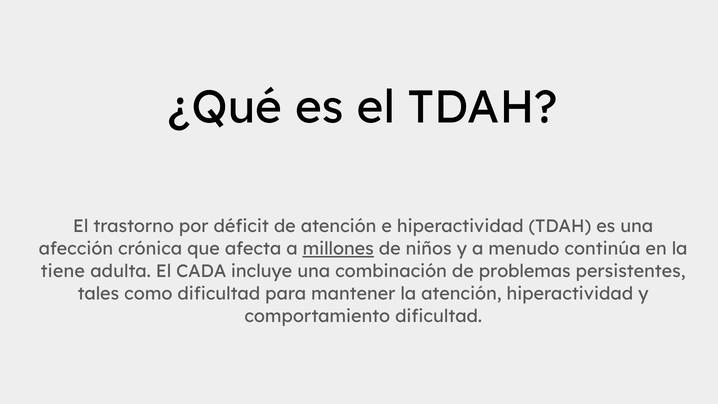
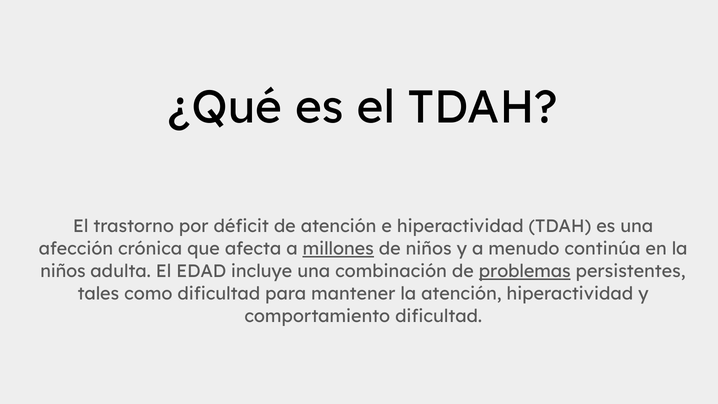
tiene at (63, 271): tiene -> niños
CADA: CADA -> EDAD
problemas underline: none -> present
